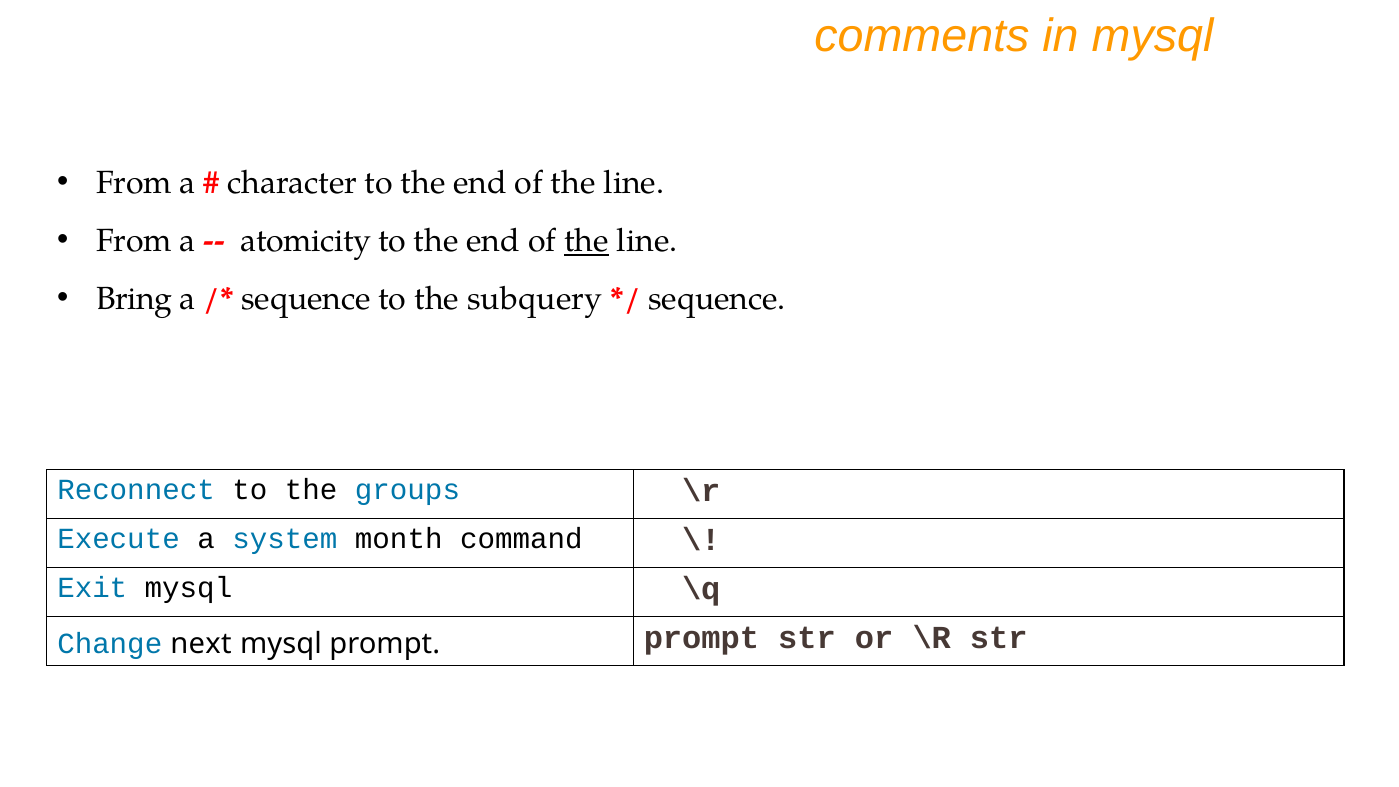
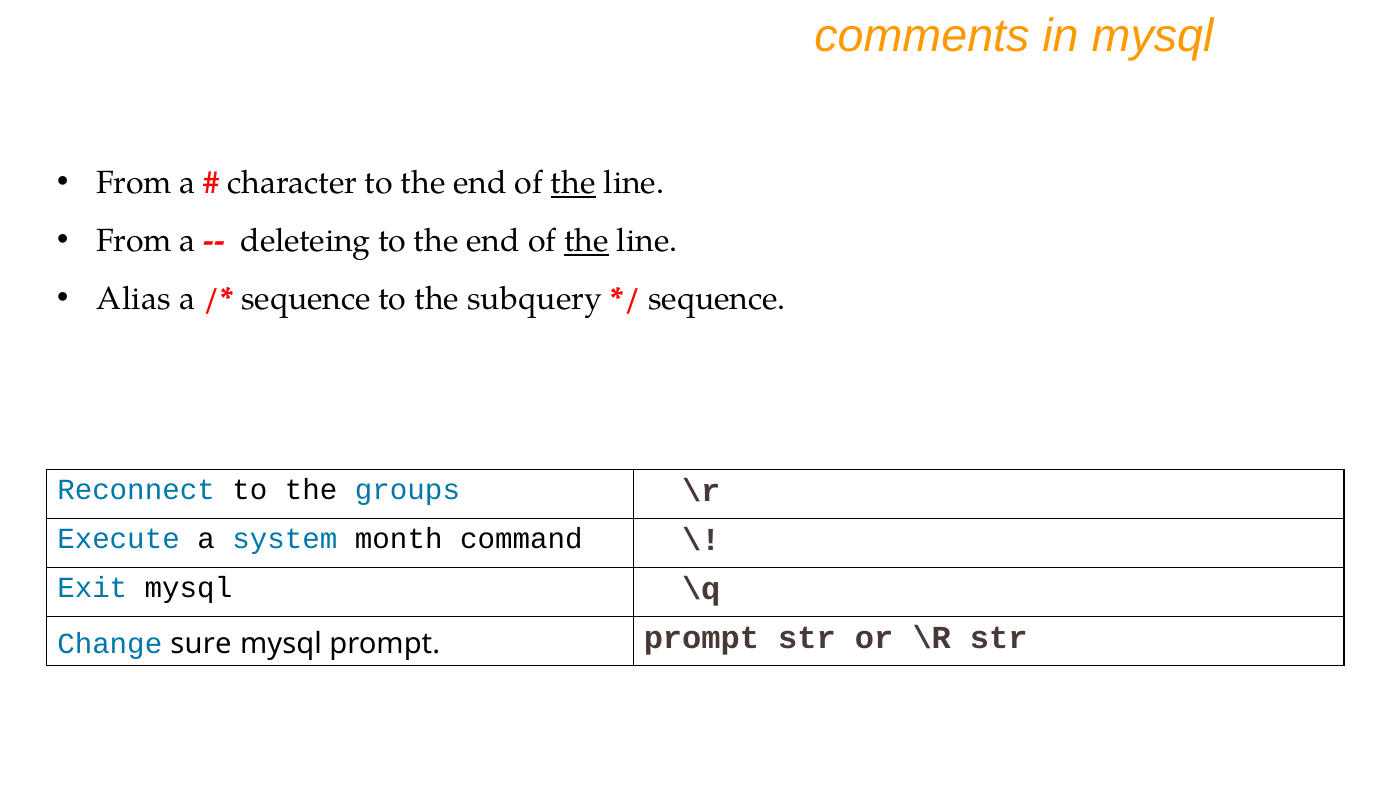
the at (573, 183) underline: none -> present
atomicity: atomicity -> deleteing
Bring: Bring -> Alias
next: next -> sure
